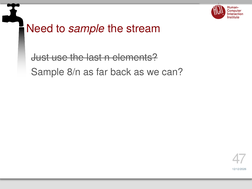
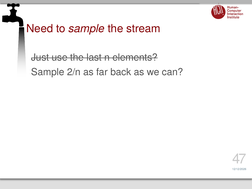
8/n: 8/n -> 2/n
